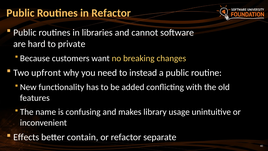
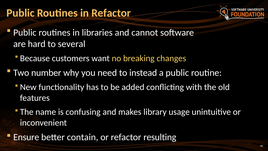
private: private -> several
upfront: upfront -> number
Effects: Effects -> Ensure
separate: separate -> resulting
